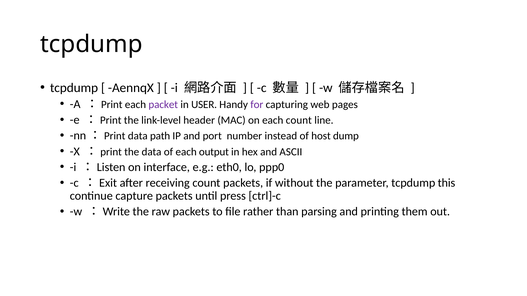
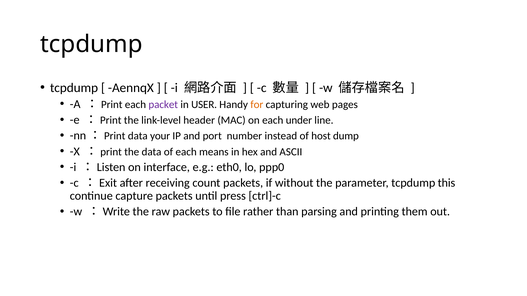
for colour: purple -> orange
each count: count -> under
path: path -> your
output: output -> means
